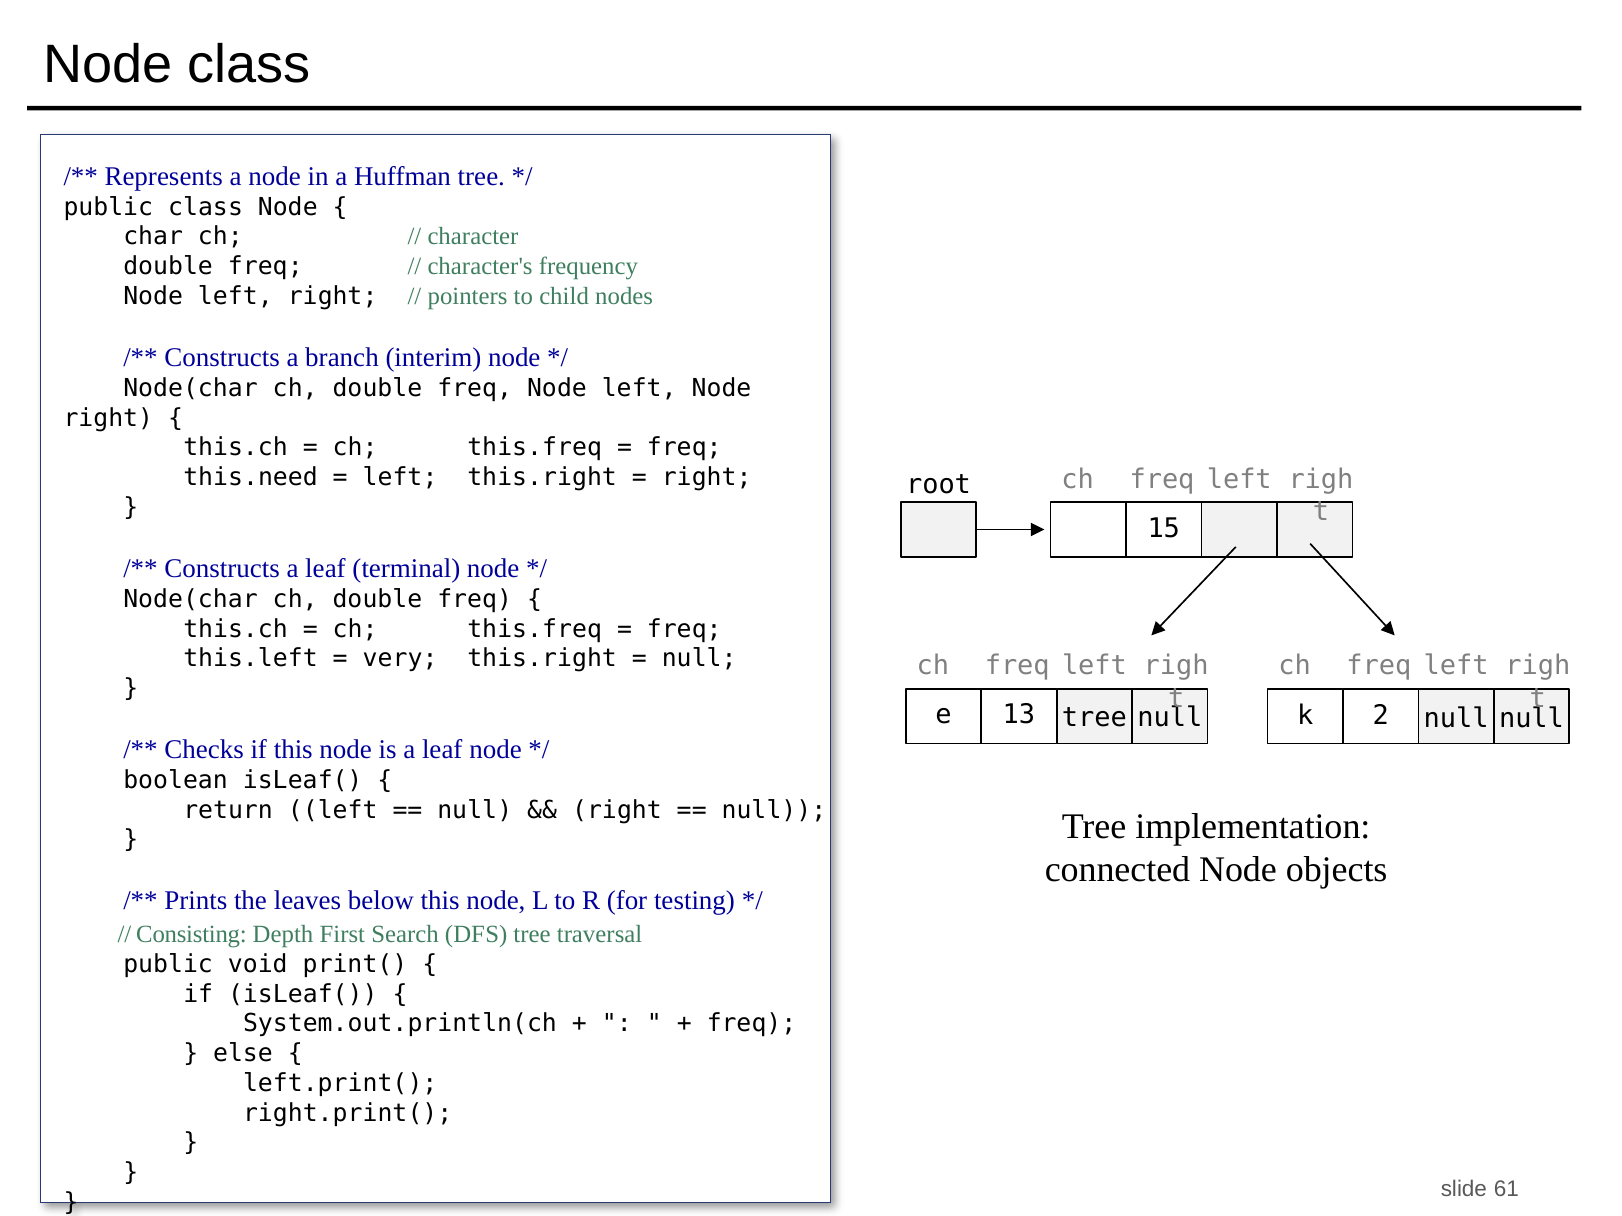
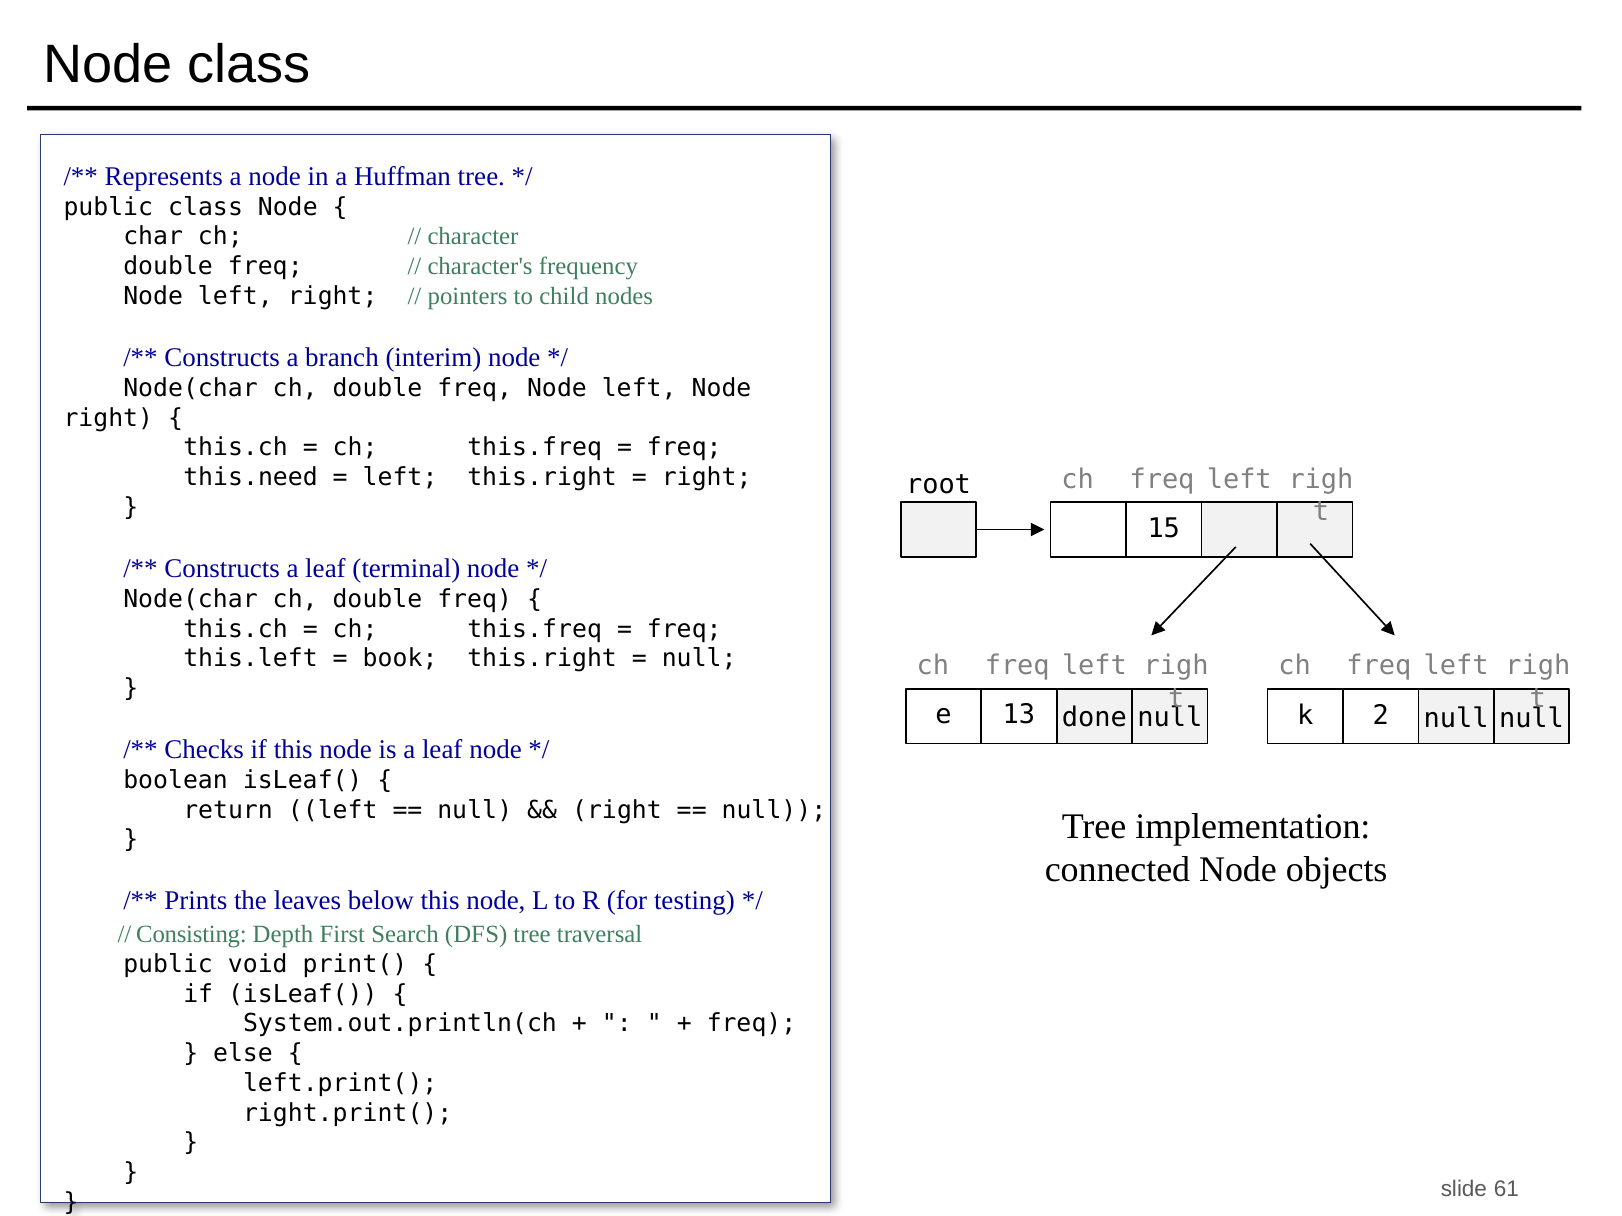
very: very -> book
tree at (1094, 718): tree -> done
